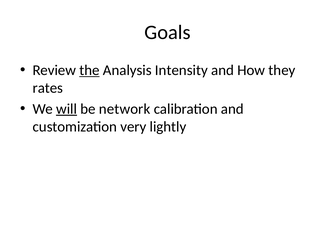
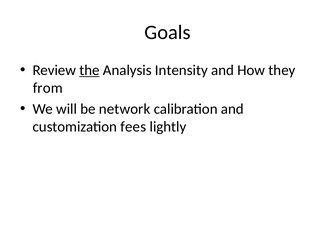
rates: rates -> from
will underline: present -> none
very: very -> fees
